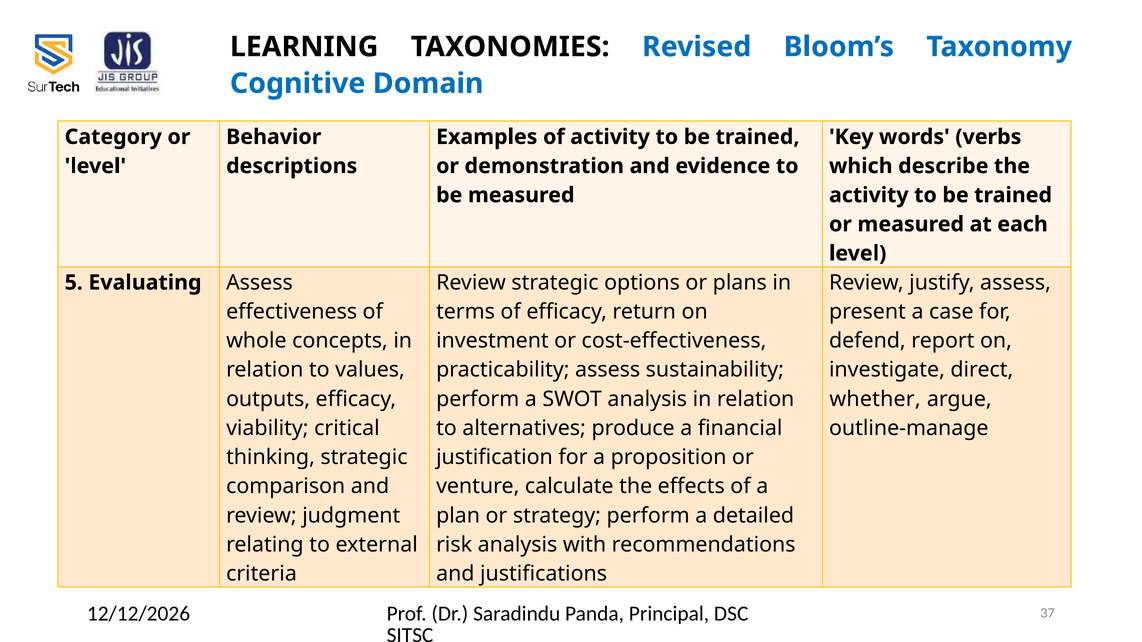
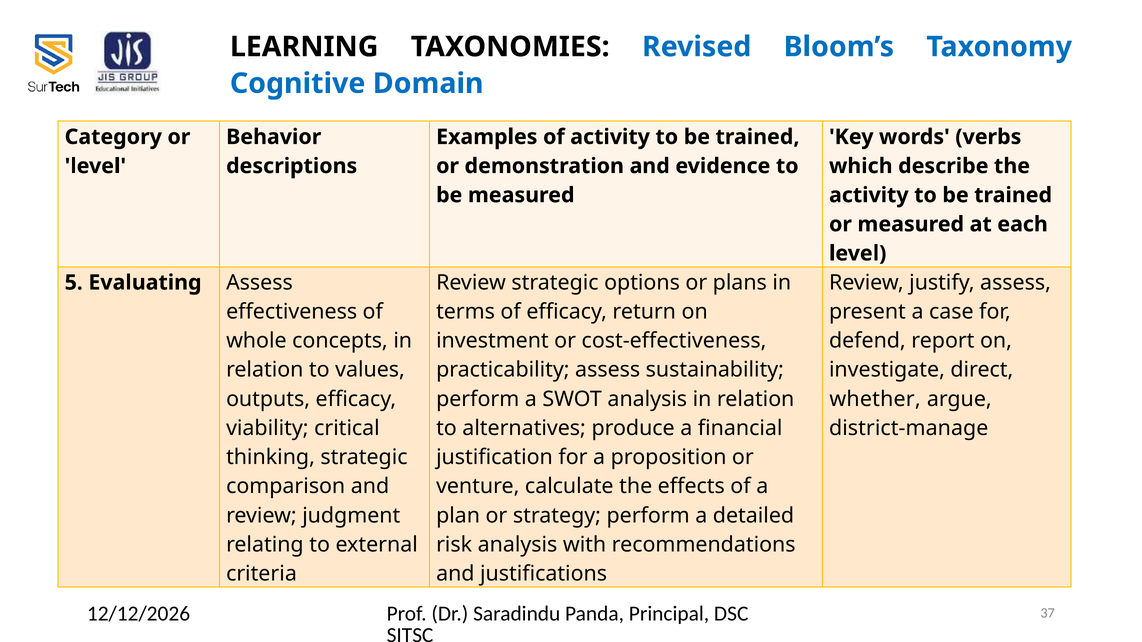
outline-manage: outline-manage -> district-manage
